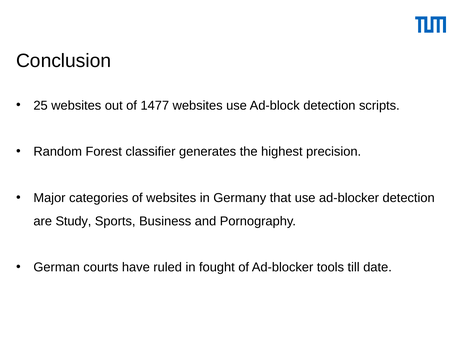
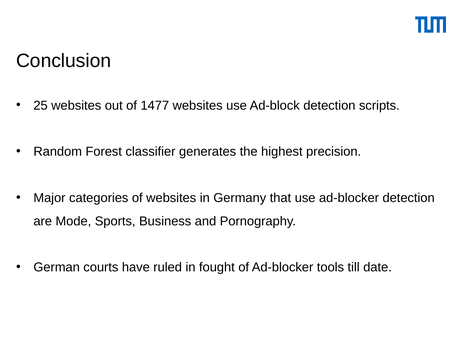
Study: Study -> Mode
